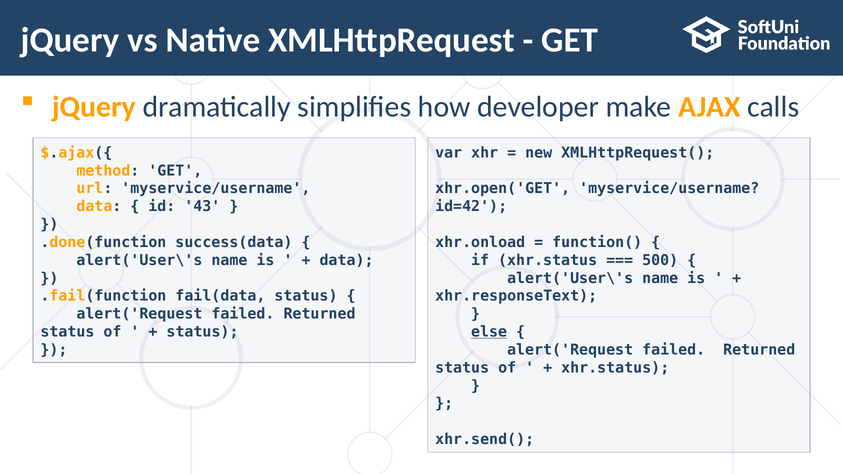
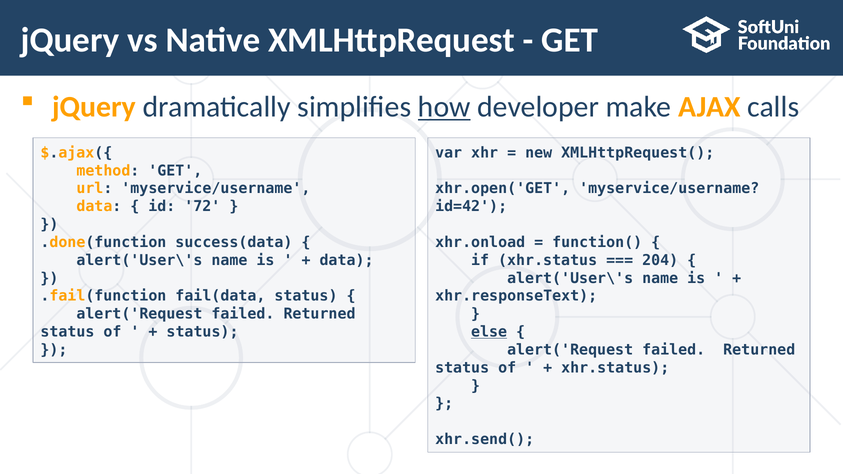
how underline: none -> present
43: 43 -> 72
500: 500 -> 204
